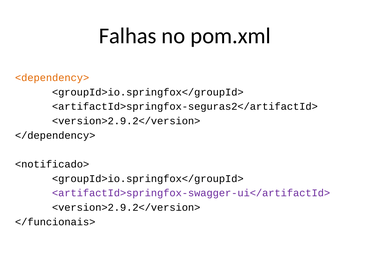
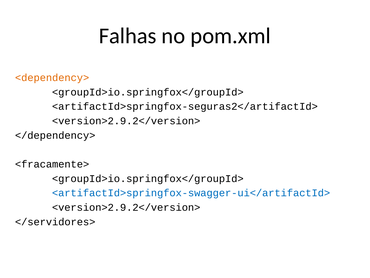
<notificado>: <notificado> -> <fracamente>
<artifactId>springfox-swagger-ui</artifactId> colour: purple -> blue
</funcionais>: </funcionais> -> </servidores>
